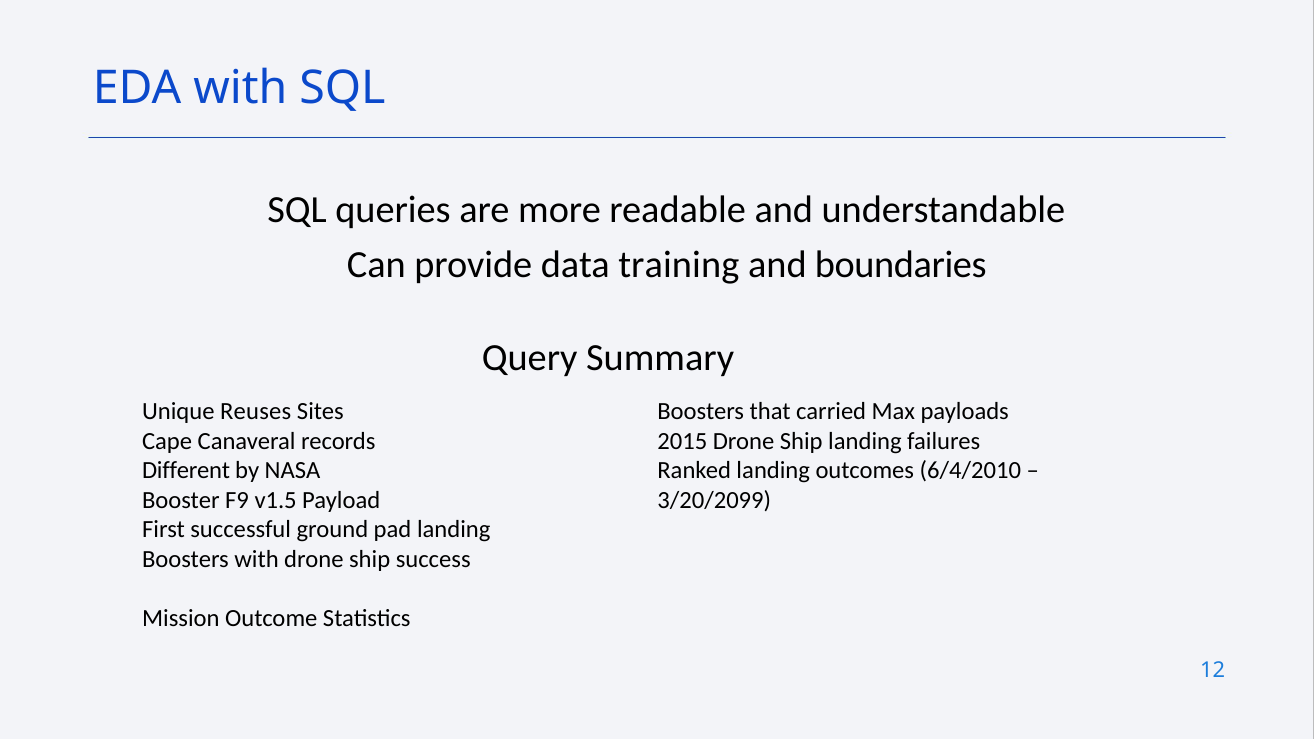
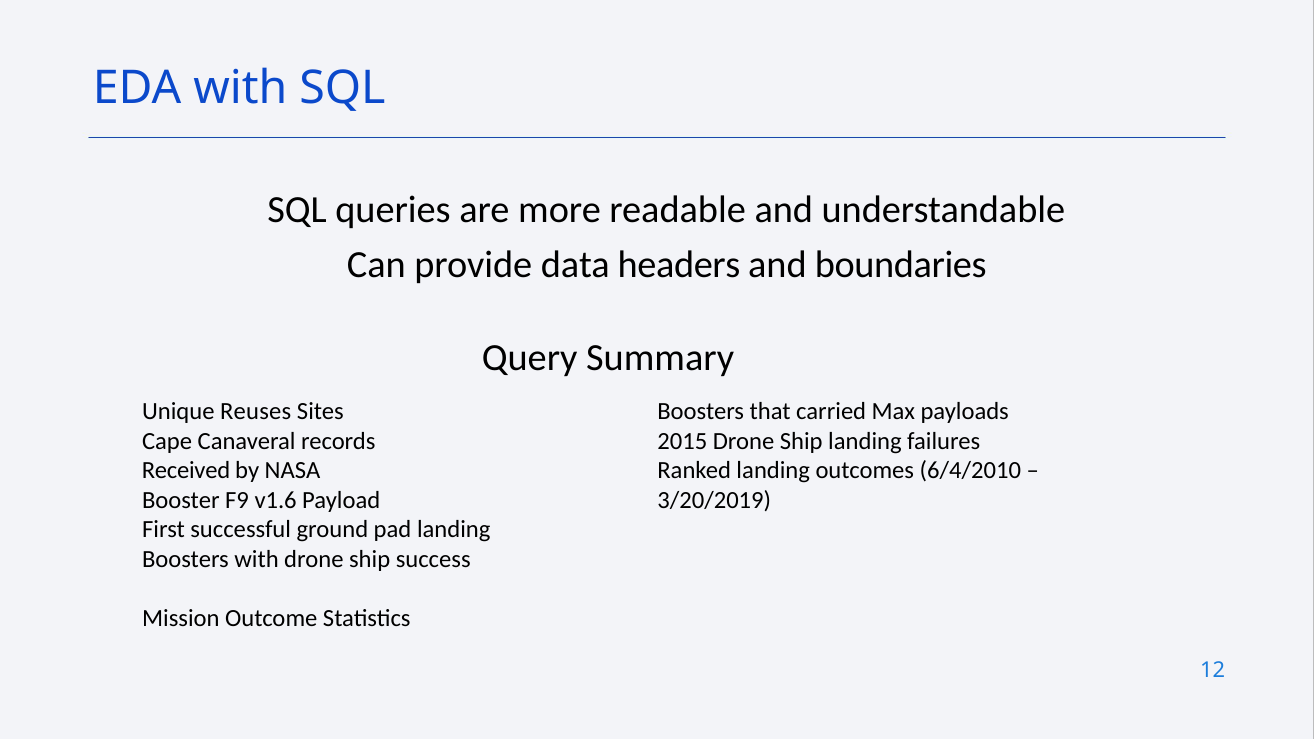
training: training -> headers
Different: Different -> Received
v1.5: v1.5 -> v1.6
3/20/2099: 3/20/2099 -> 3/20/2019
